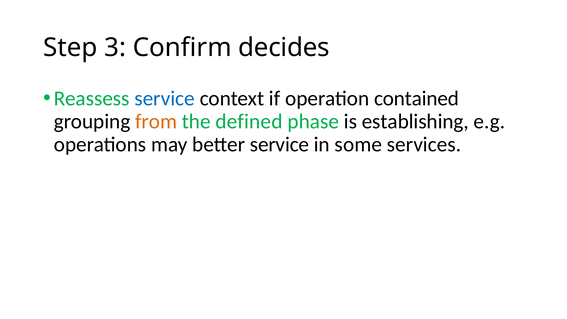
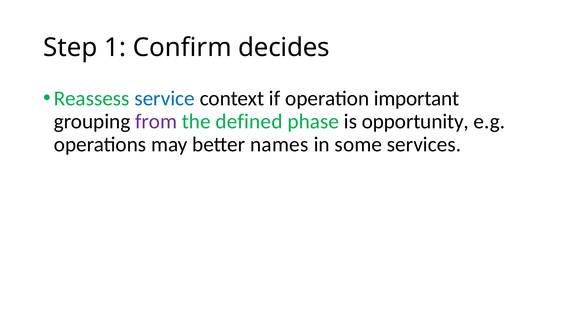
3: 3 -> 1
contained: contained -> important
from colour: orange -> purple
establishing: establishing -> opportunity
better service: service -> names
